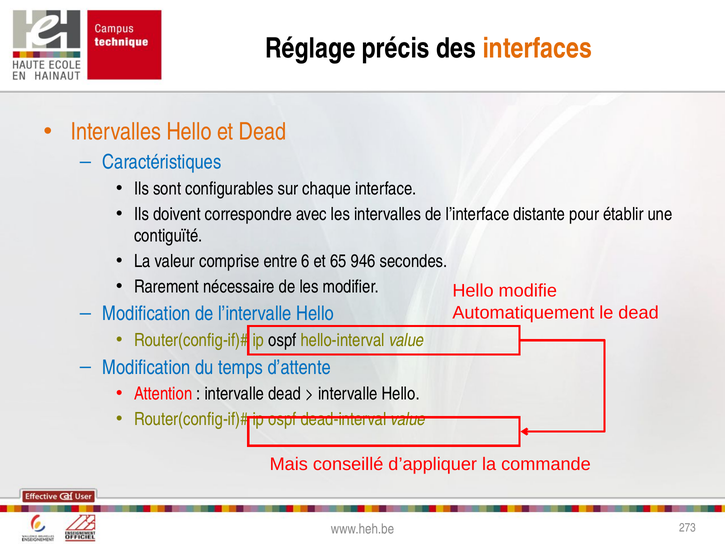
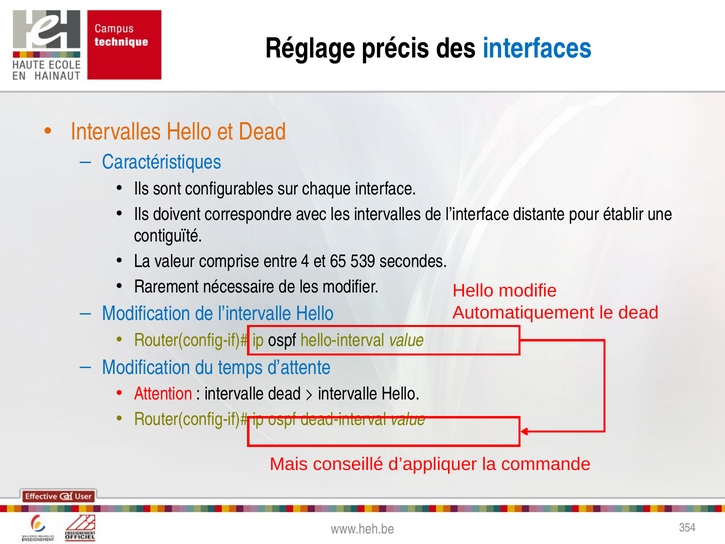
interfaces colour: orange -> blue
6: 6 -> 4
946: 946 -> 539
273: 273 -> 354
